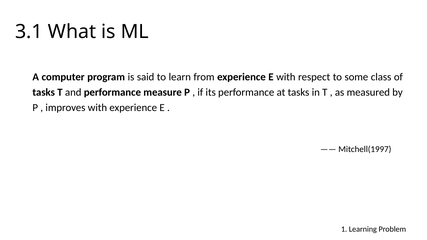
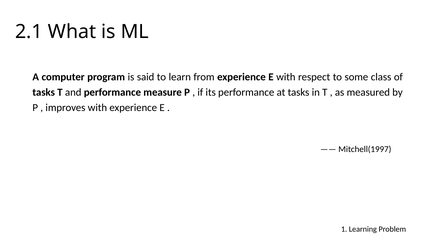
3.1: 3.1 -> 2.1
